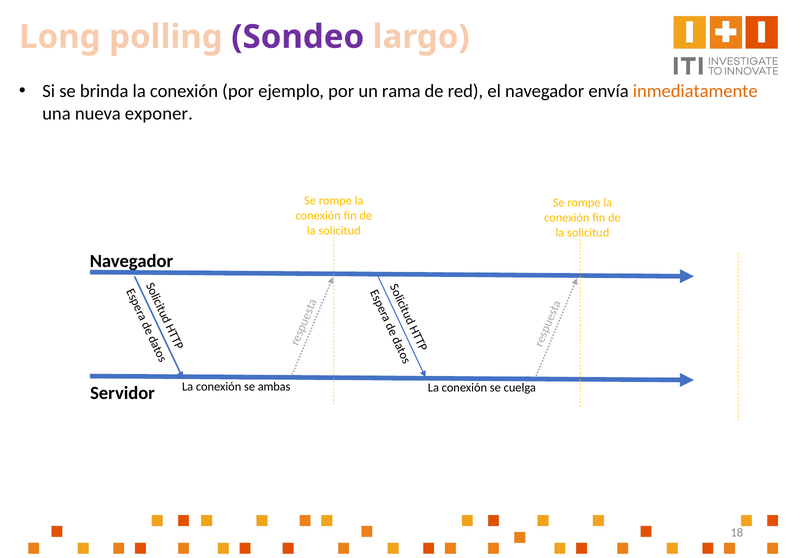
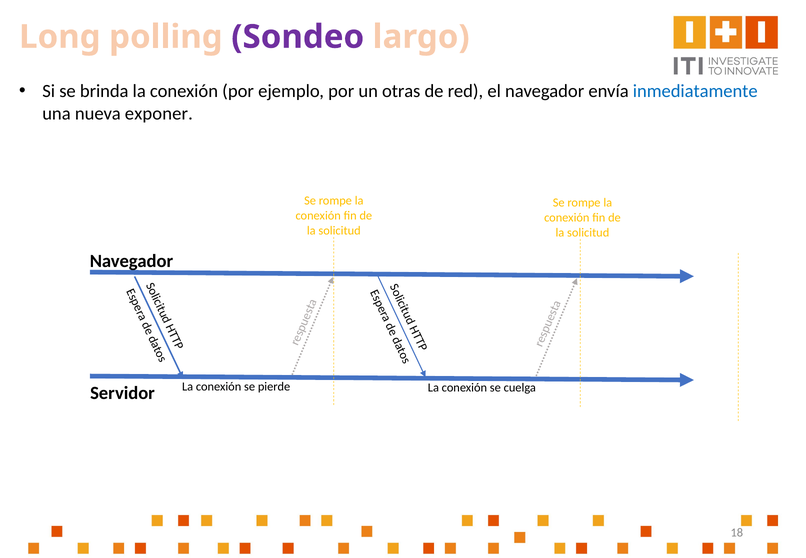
rama: rama -> otras
inmediatamente colour: orange -> blue
ambas: ambas -> pierde
